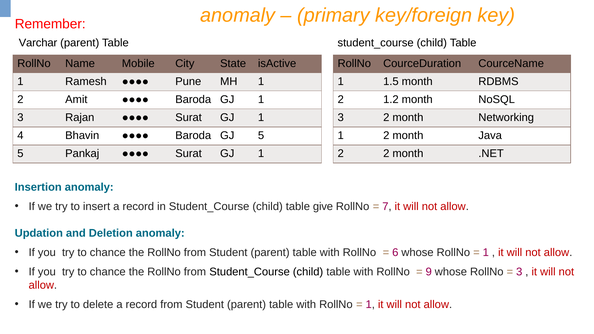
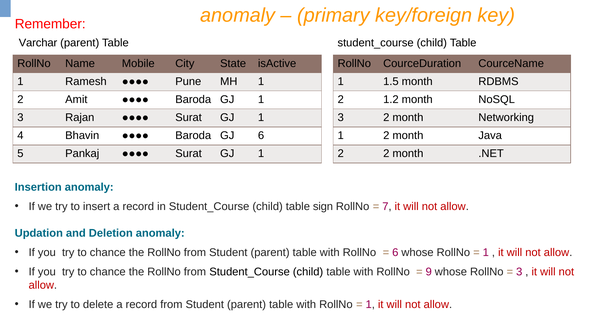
GJ 5: 5 -> 6
give: give -> sign
